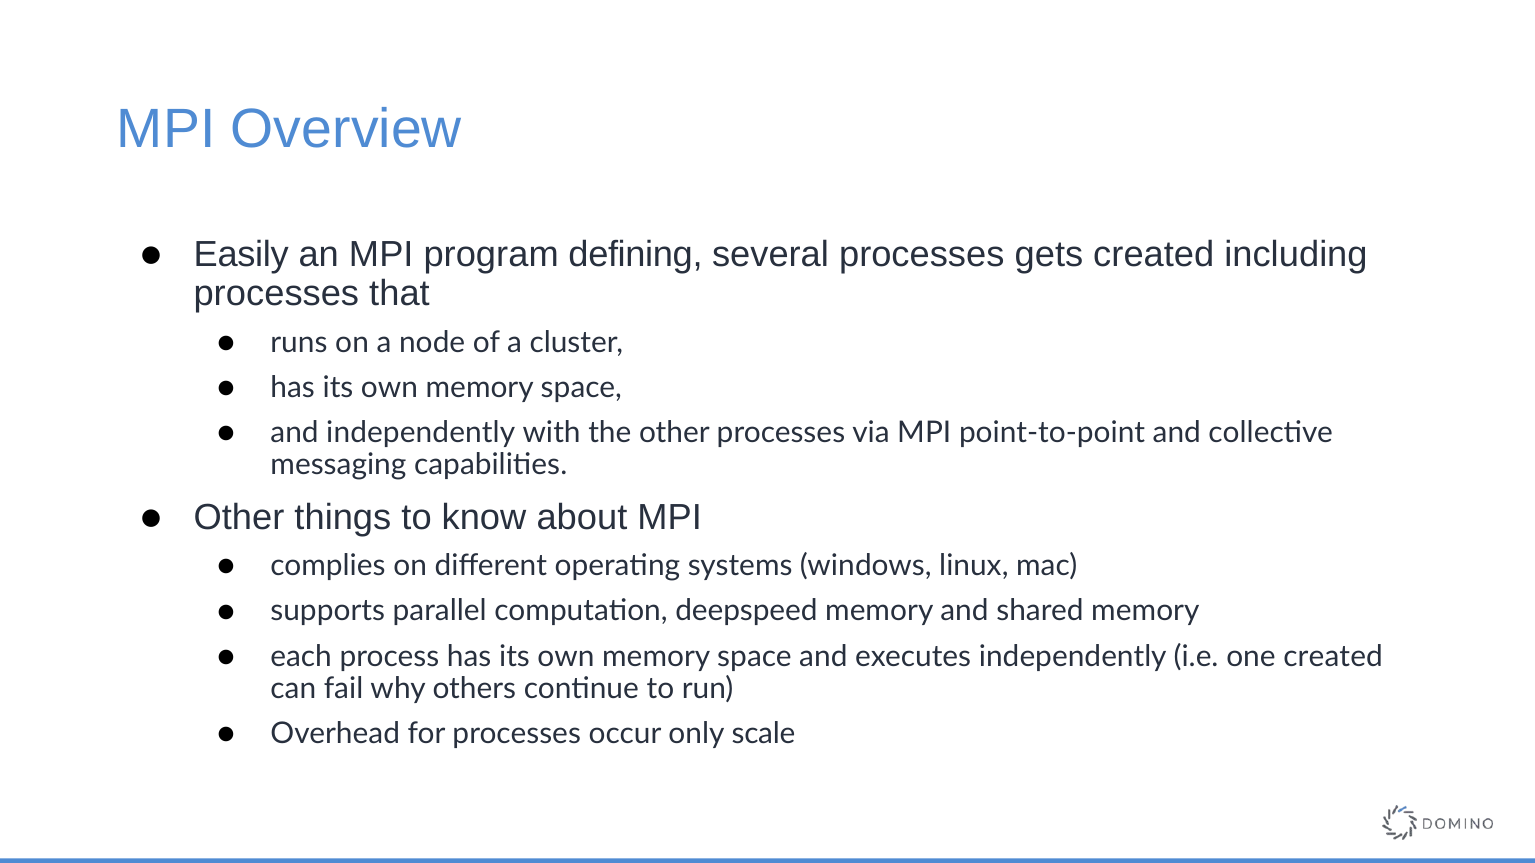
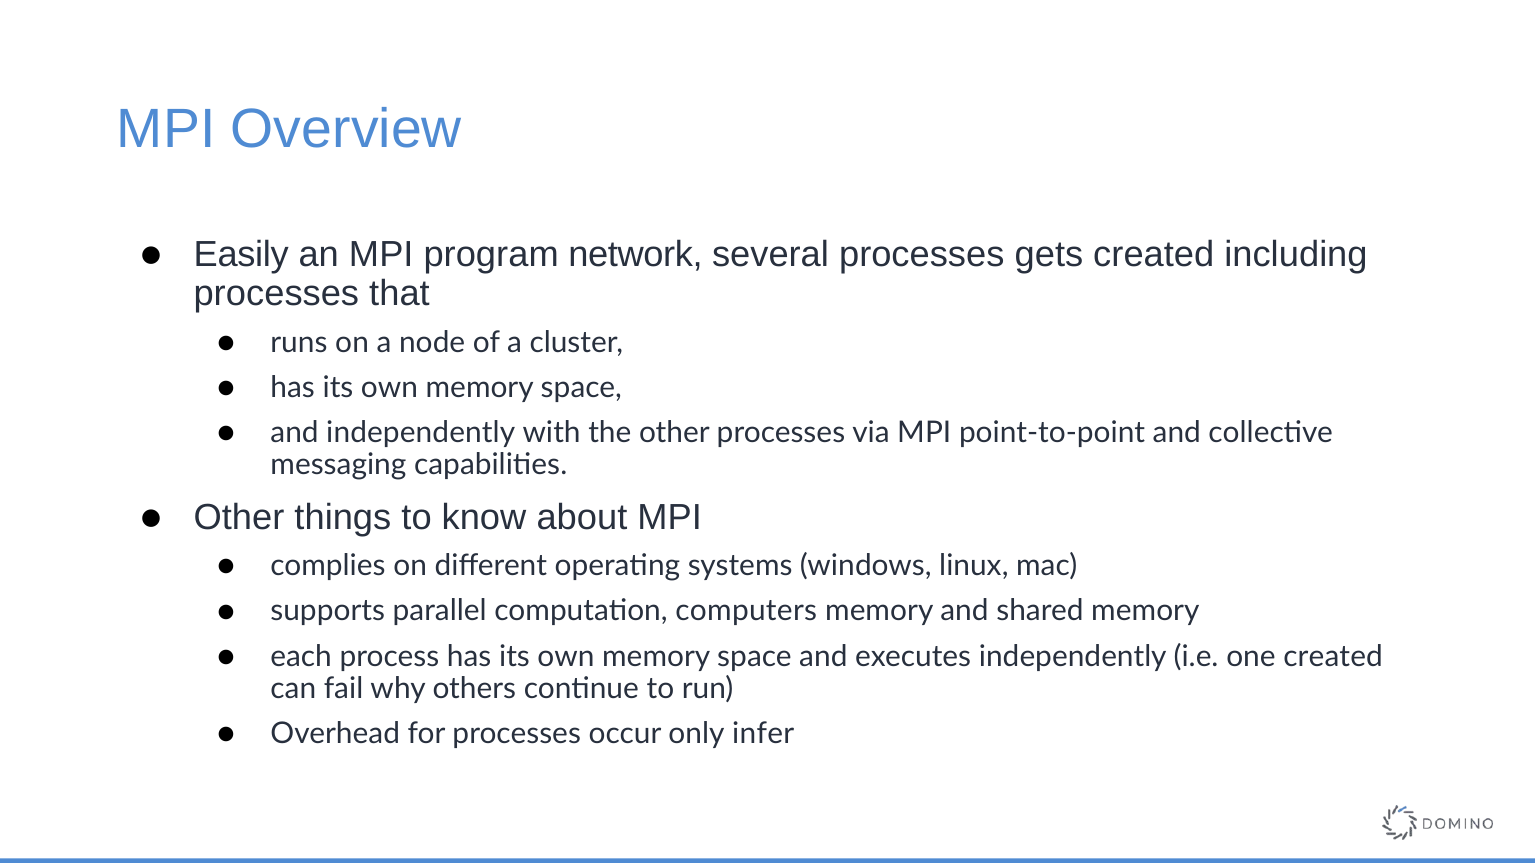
defining: defining -> network
deepspeed: deepspeed -> computers
scale: scale -> infer
